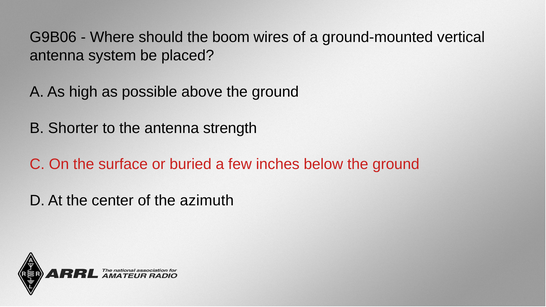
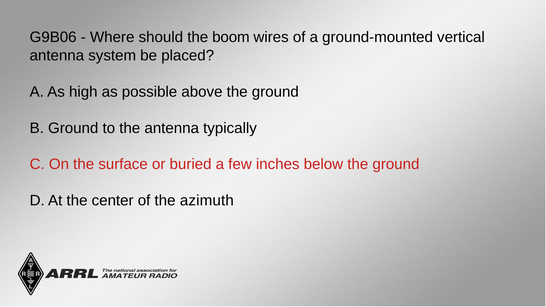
B Shorter: Shorter -> Ground
strength: strength -> typically
